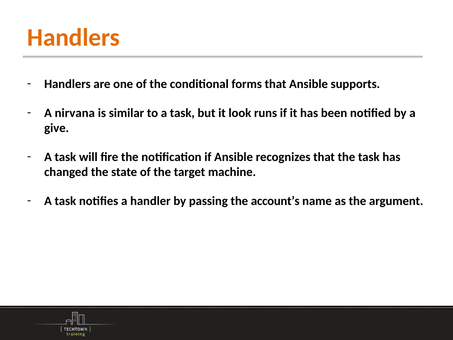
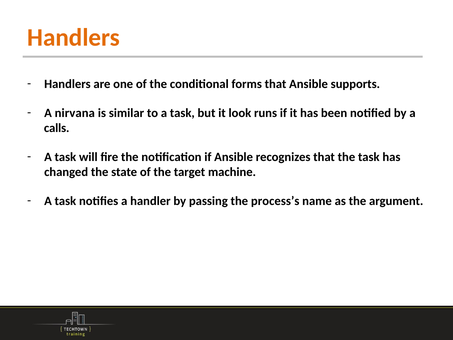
give: give -> calls
account’s: account’s -> process’s
